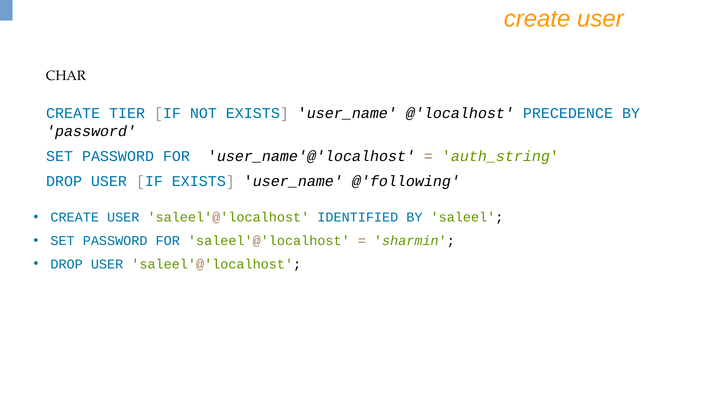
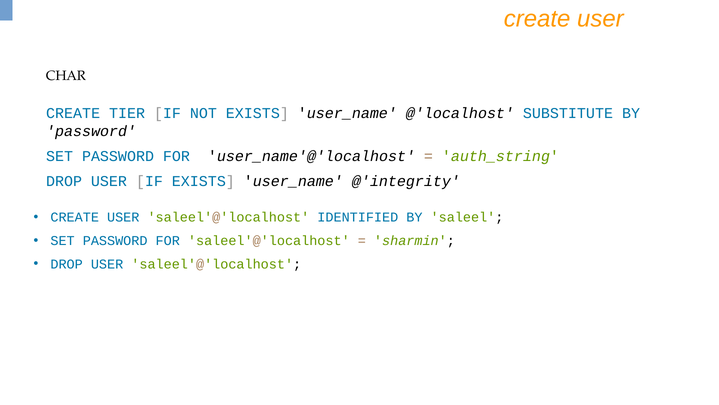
PRECEDENCE: PRECEDENCE -> SUBSTITUTE
@'following: @'following -> @'integrity
